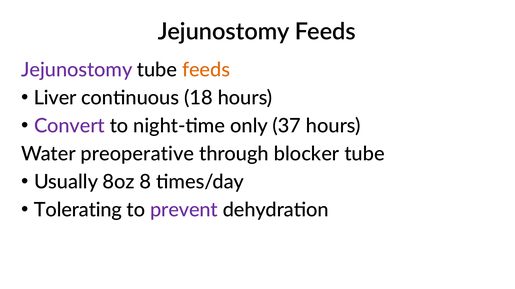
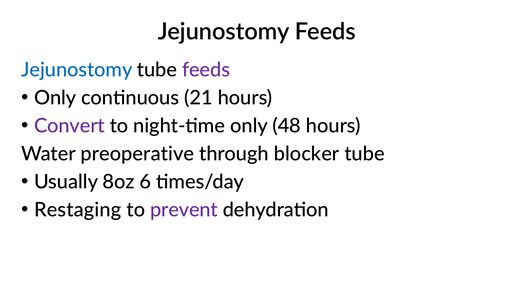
Jejunostomy at (77, 70) colour: purple -> blue
feeds at (206, 70) colour: orange -> purple
Liver at (55, 98): Liver -> Only
18: 18 -> 21
37: 37 -> 48
8: 8 -> 6
Tolerating: Tolerating -> Restaging
